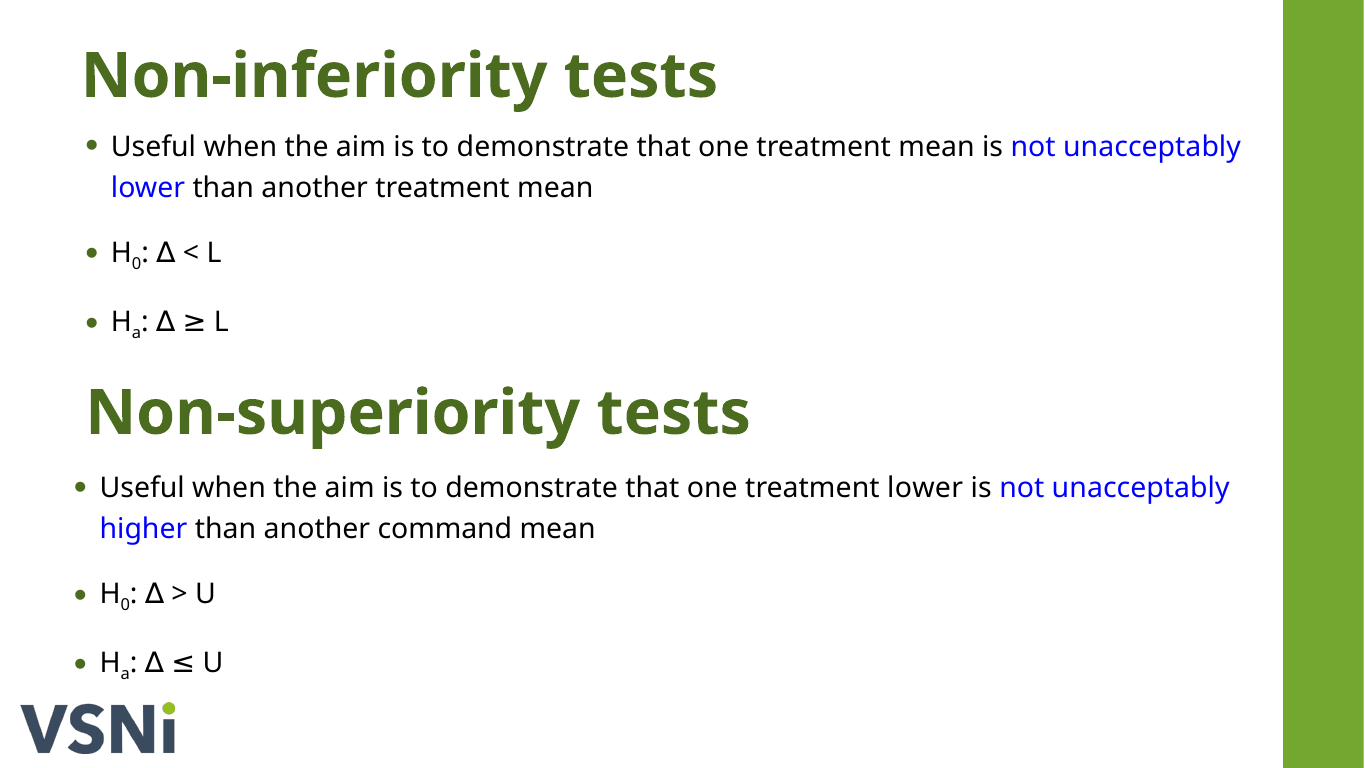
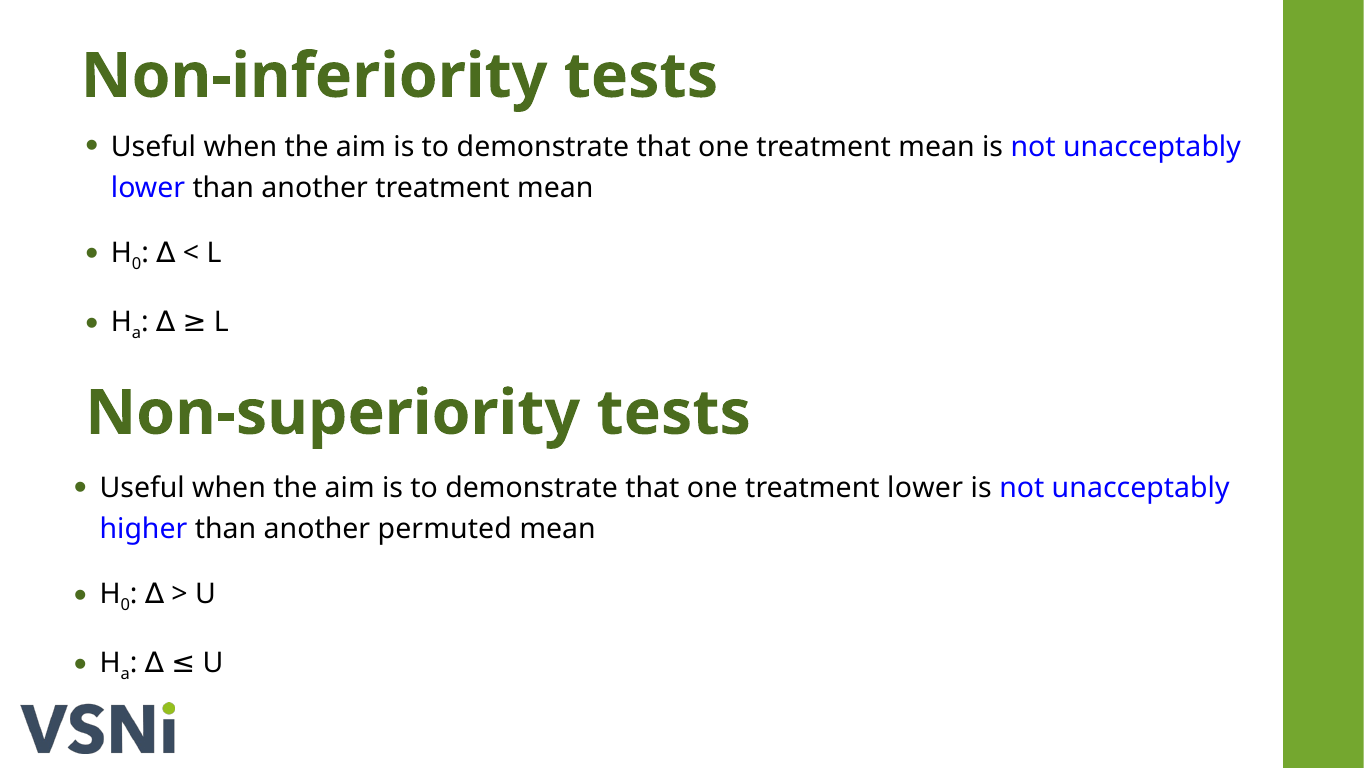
command: command -> permuted
